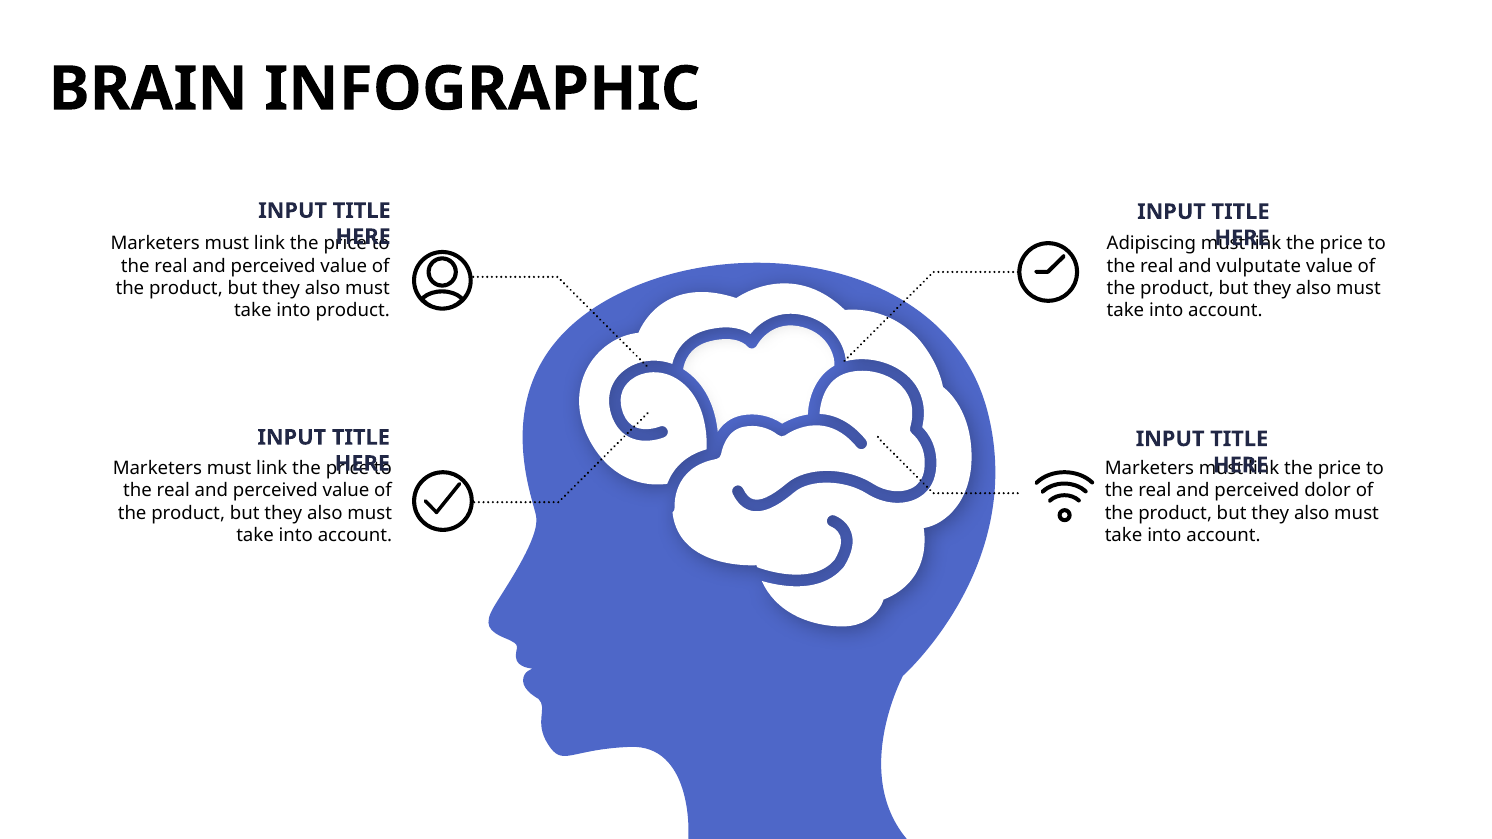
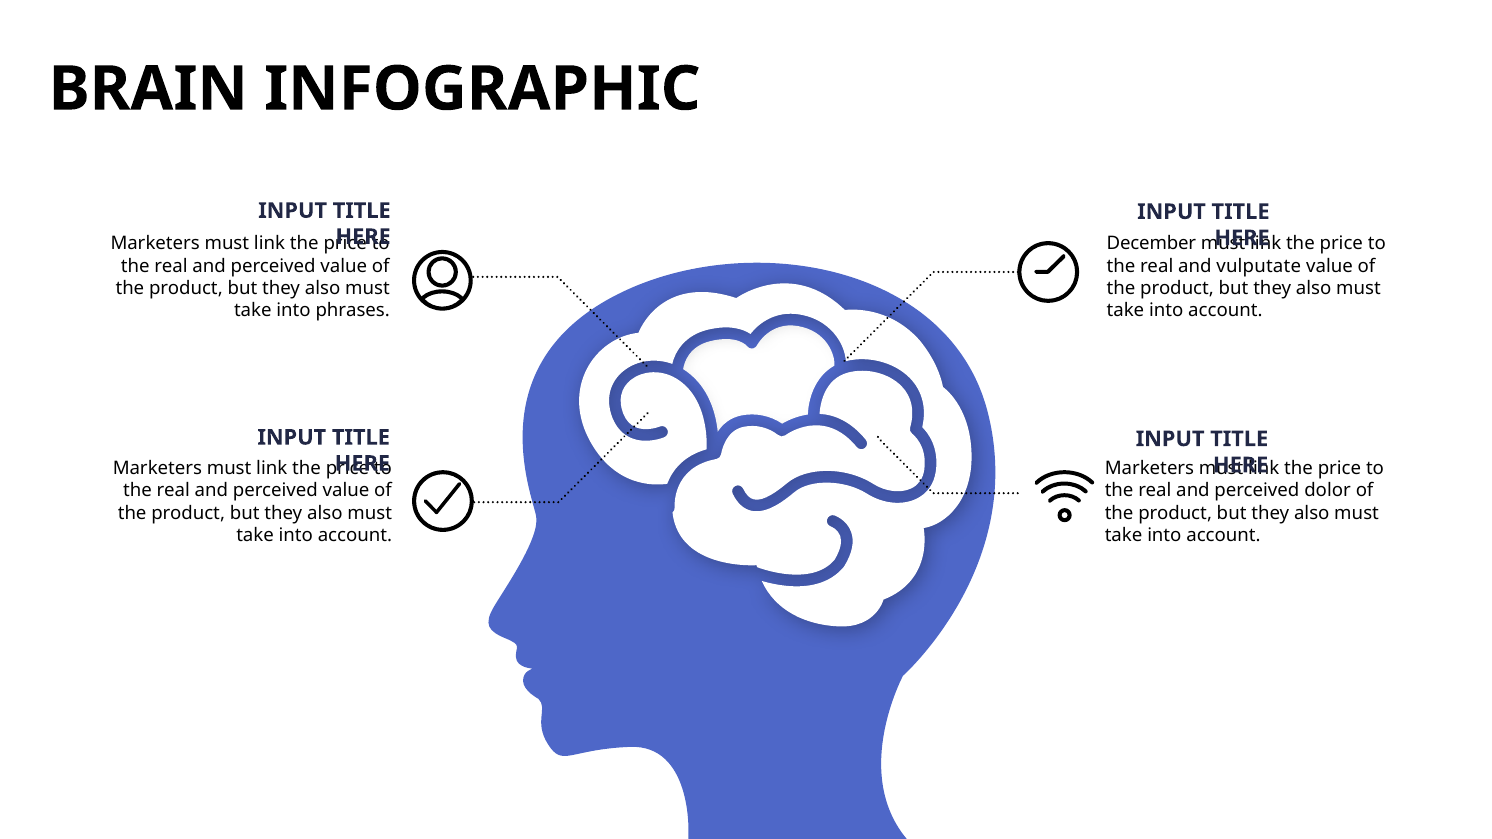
Adipiscing: Adipiscing -> December
into product: product -> phrases
